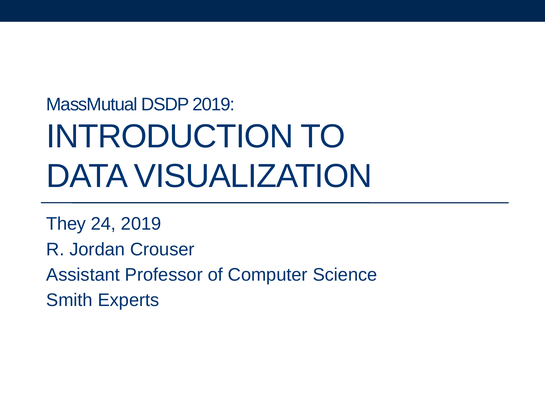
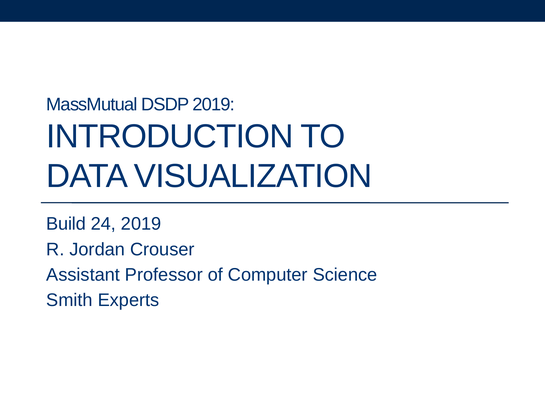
They: They -> Build
